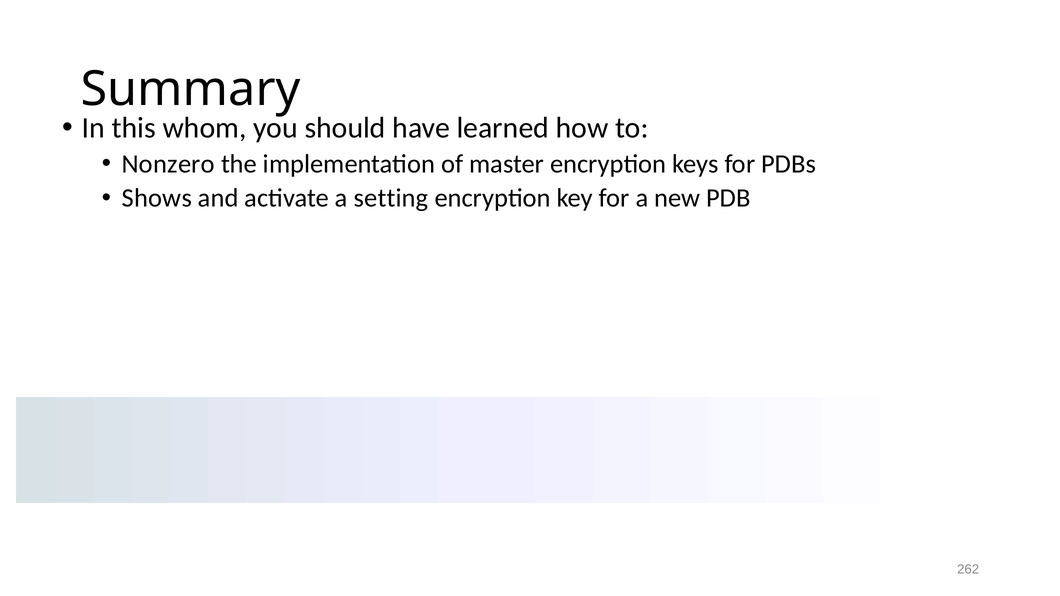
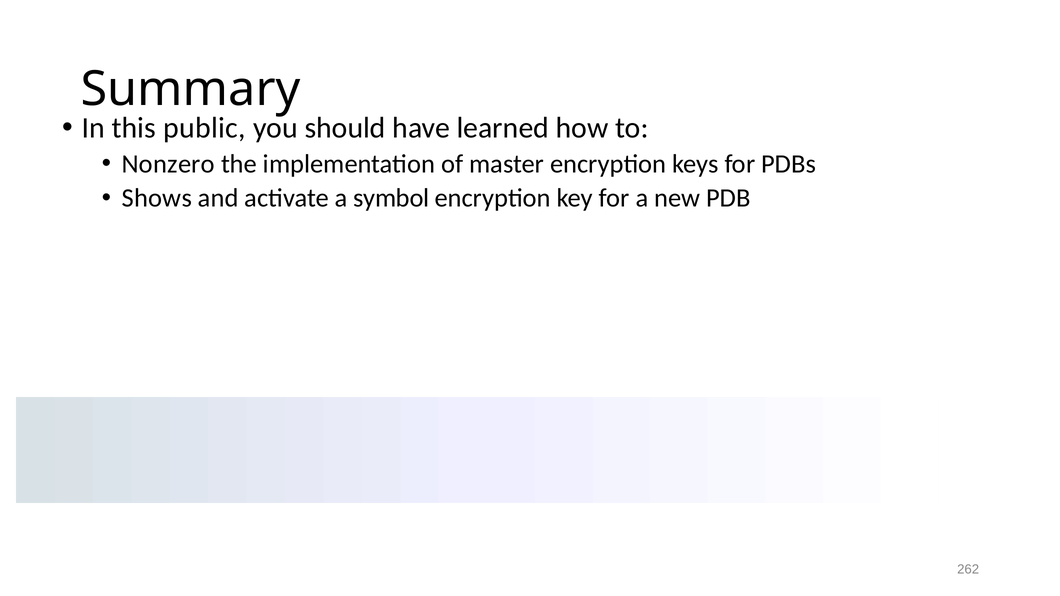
whom: whom -> public
setting: setting -> symbol
